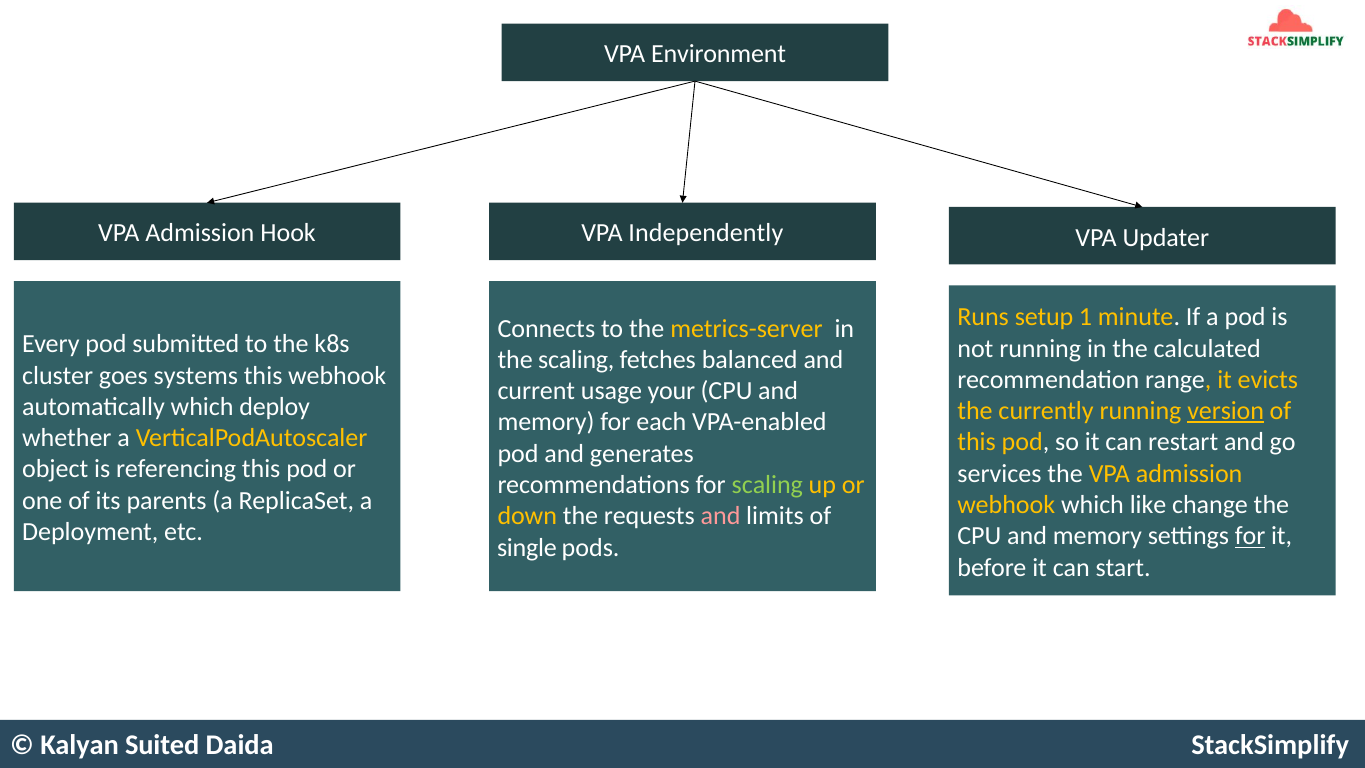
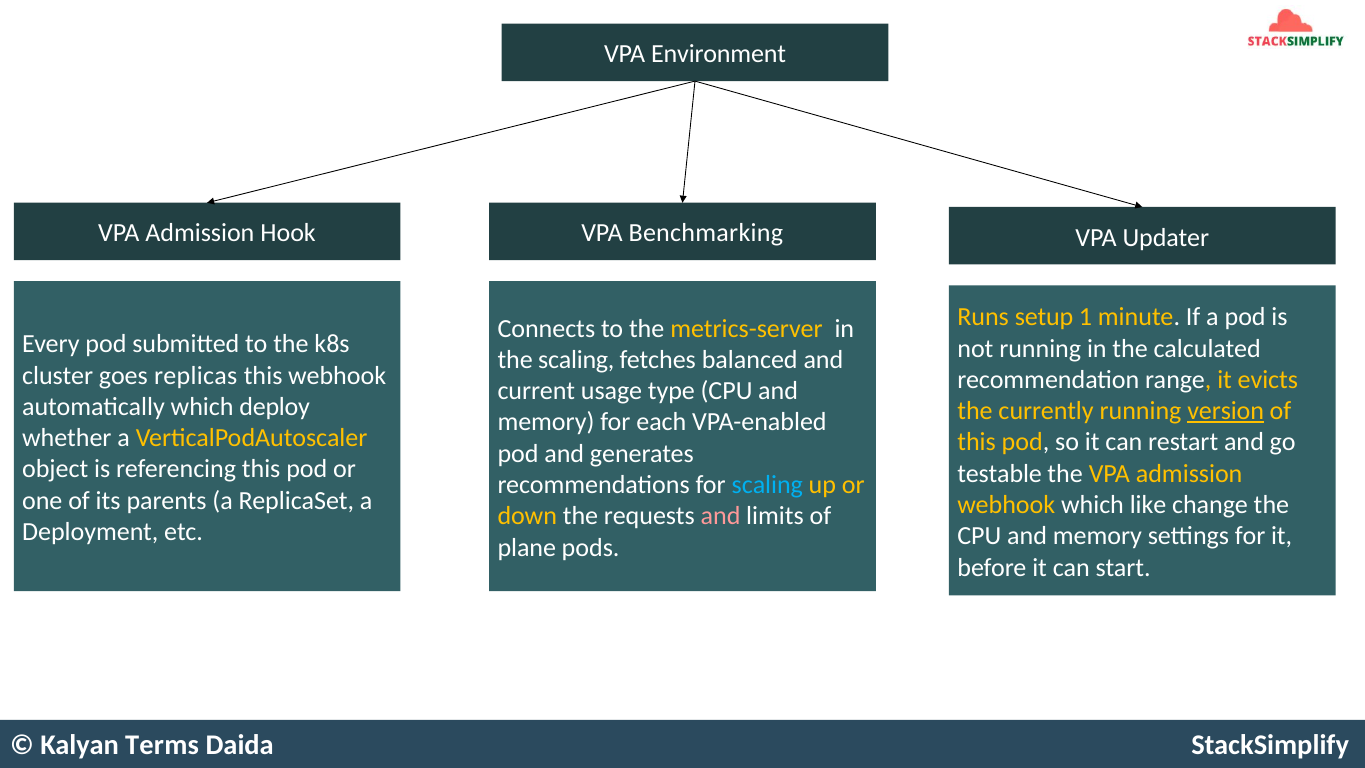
Independently: Independently -> Benchmarking
systems: systems -> replicas
your: your -> type
services: services -> testable
scaling at (767, 485) colour: light green -> light blue
for at (1250, 536) underline: present -> none
single: single -> plane
Suited: Suited -> Terms
